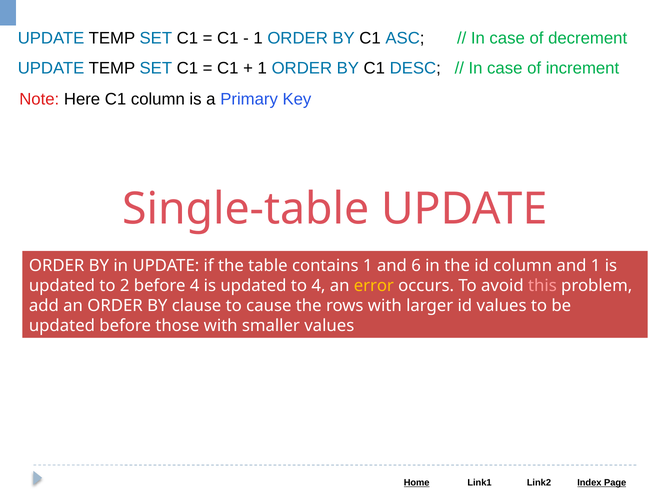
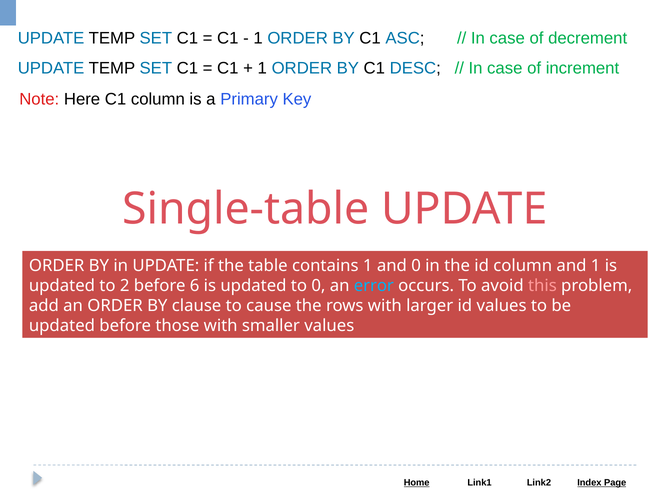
and 6: 6 -> 0
before 4: 4 -> 6
to 4: 4 -> 0
error colour: yellow -> light blue
